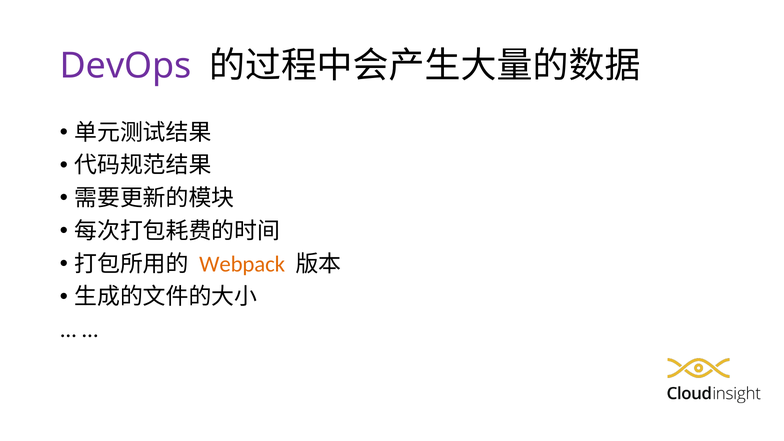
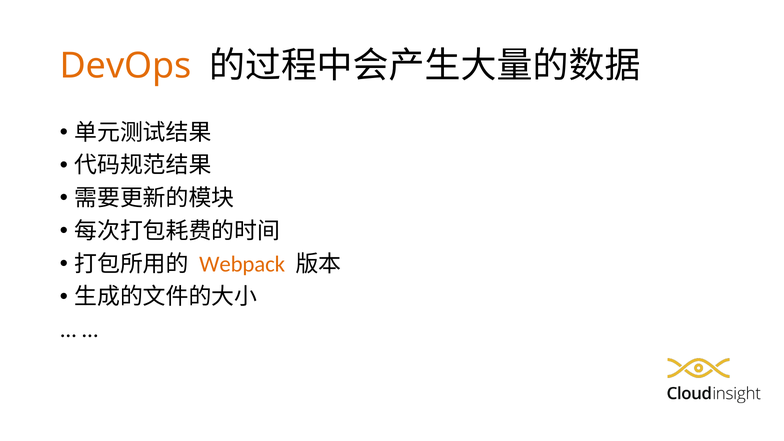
DevOps colour: purple -> orange
